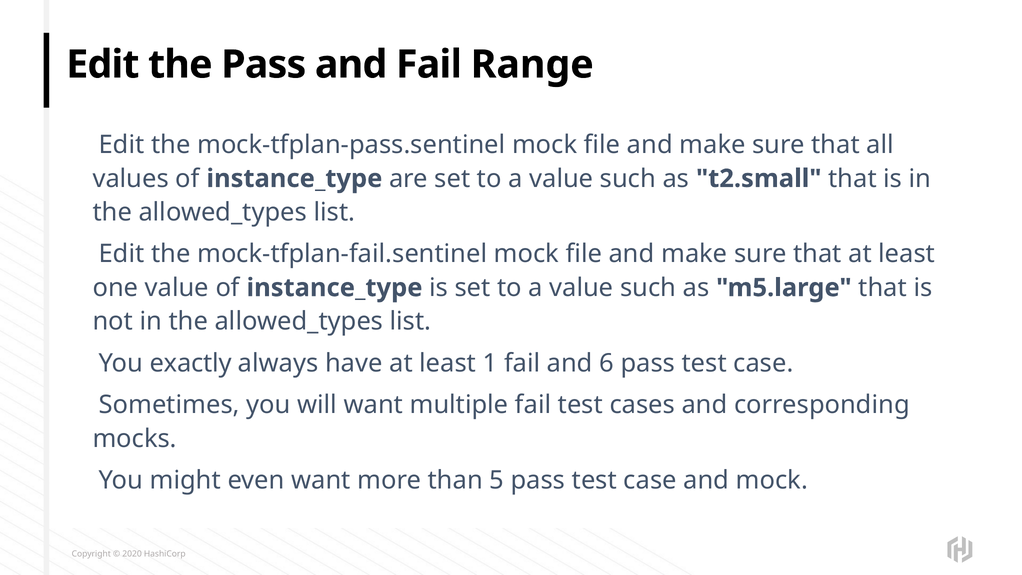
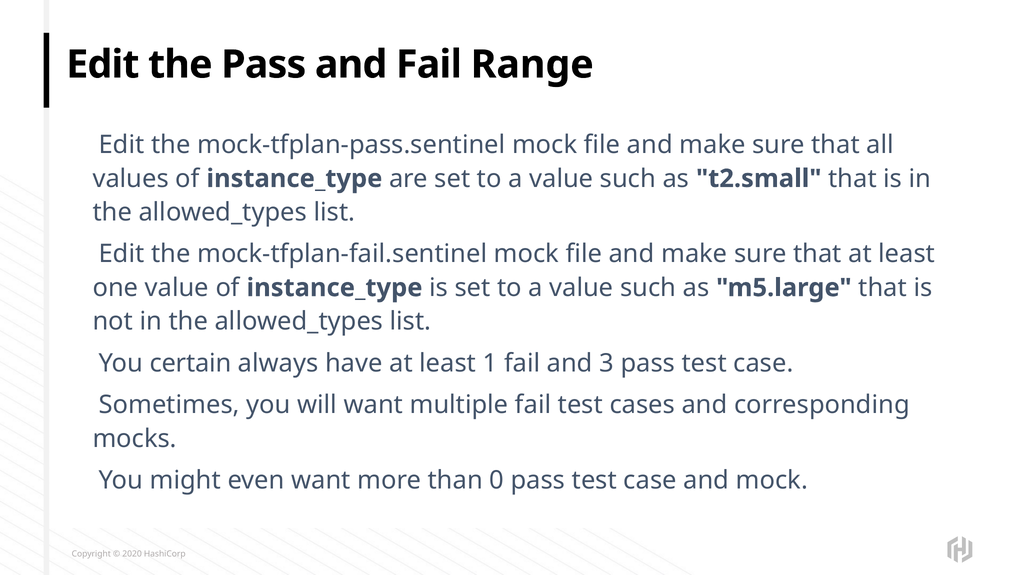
exactly: exactly -> certain
6: 6 -> 3
5: 5 -> 0
